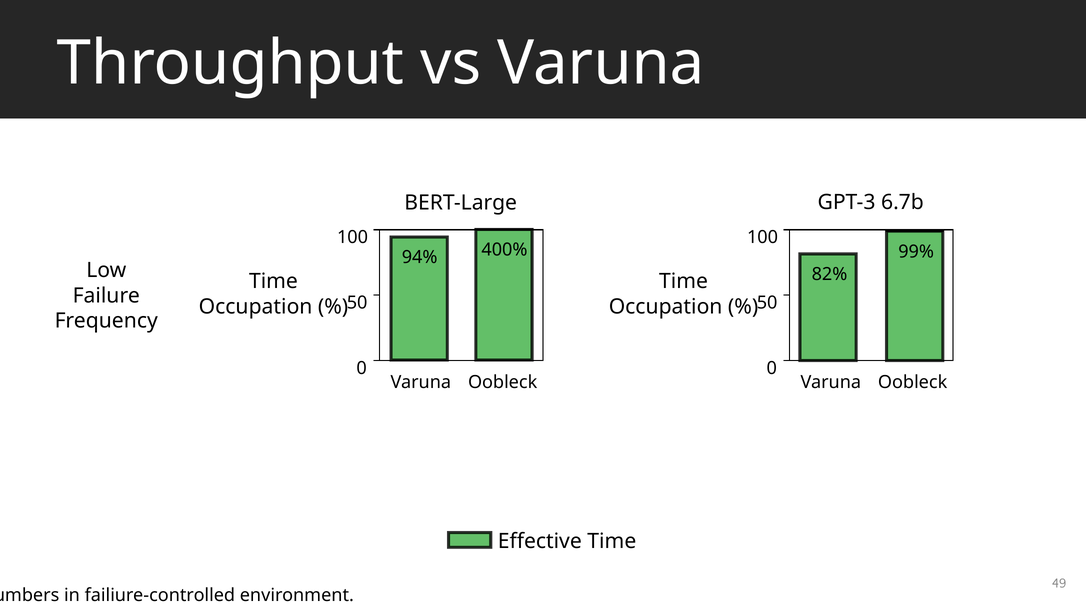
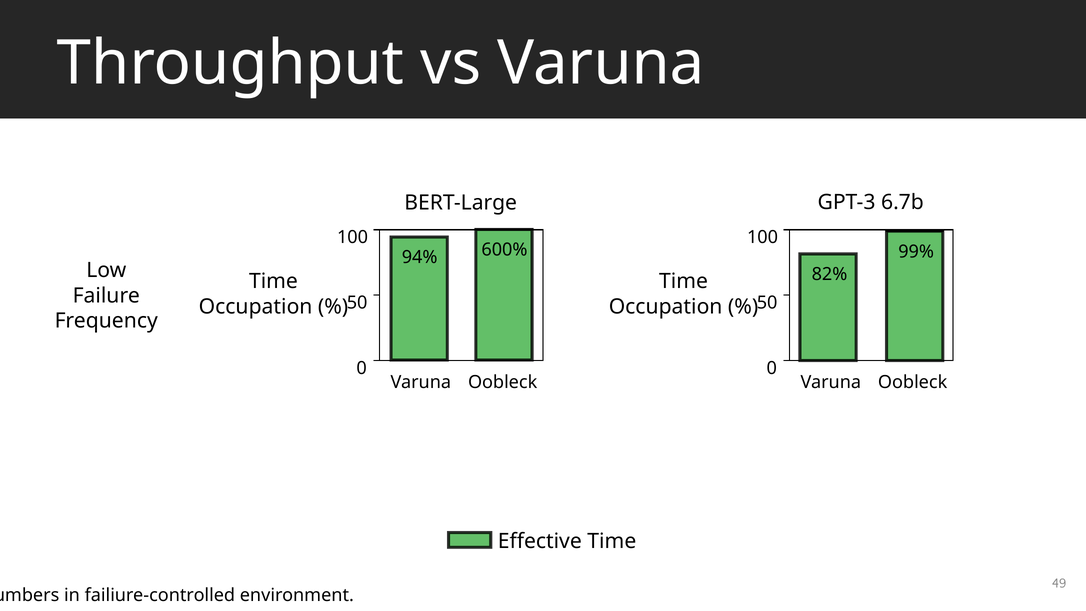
400%: 400% -> 600%
